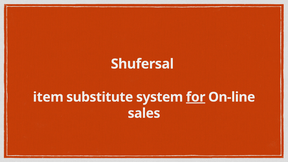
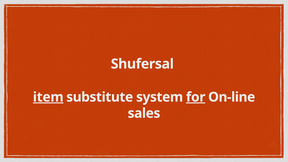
item underline: none -> present
